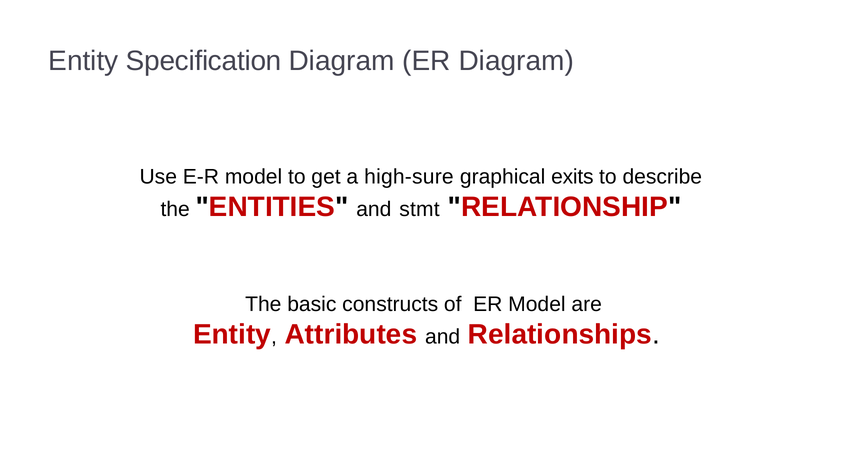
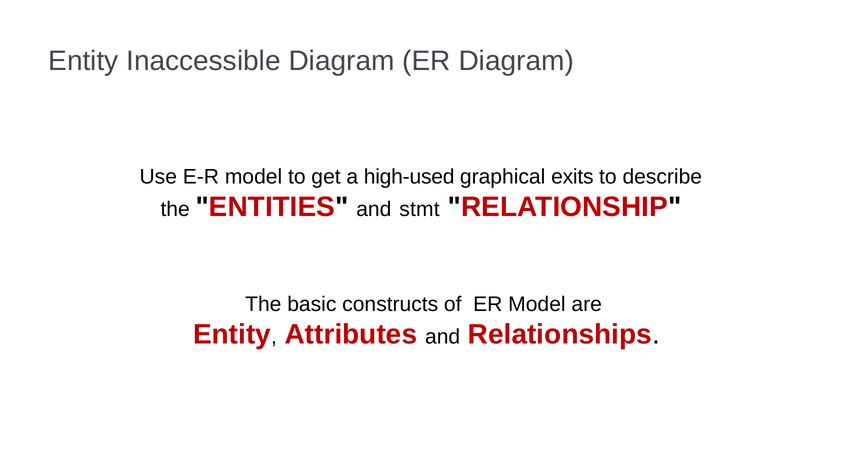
Specification: Specification -> Inaccessible
high-sure: high-sure -> high-used
